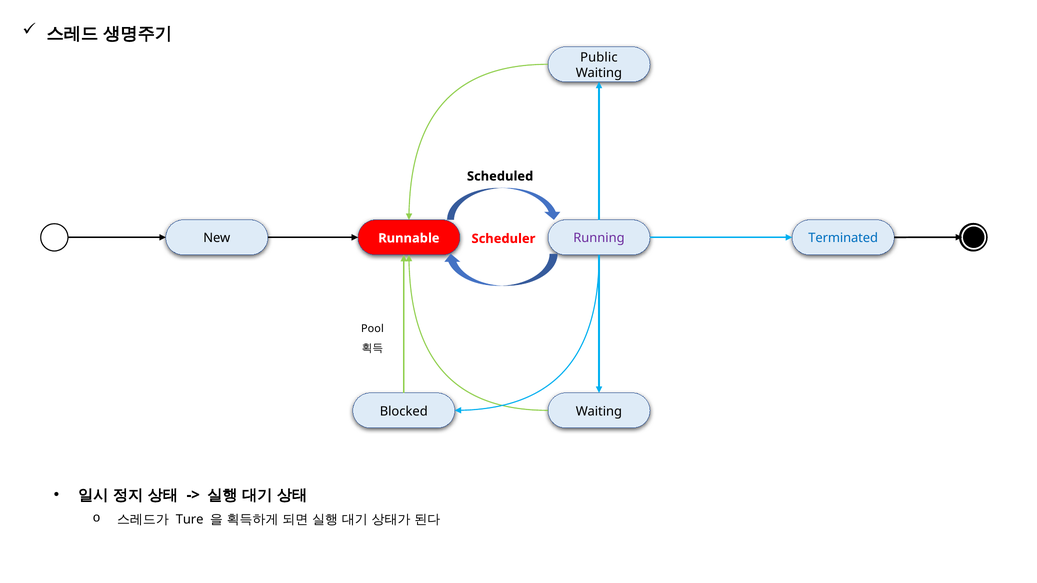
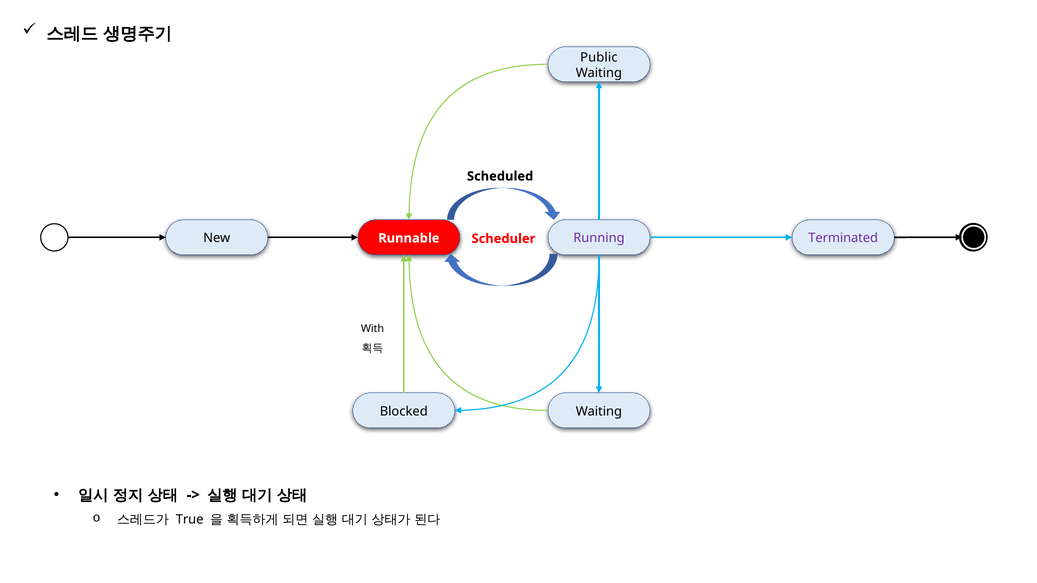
Terminated colour: blue -> purple
Pool: Pool -> With
Ture: Ture -> True
